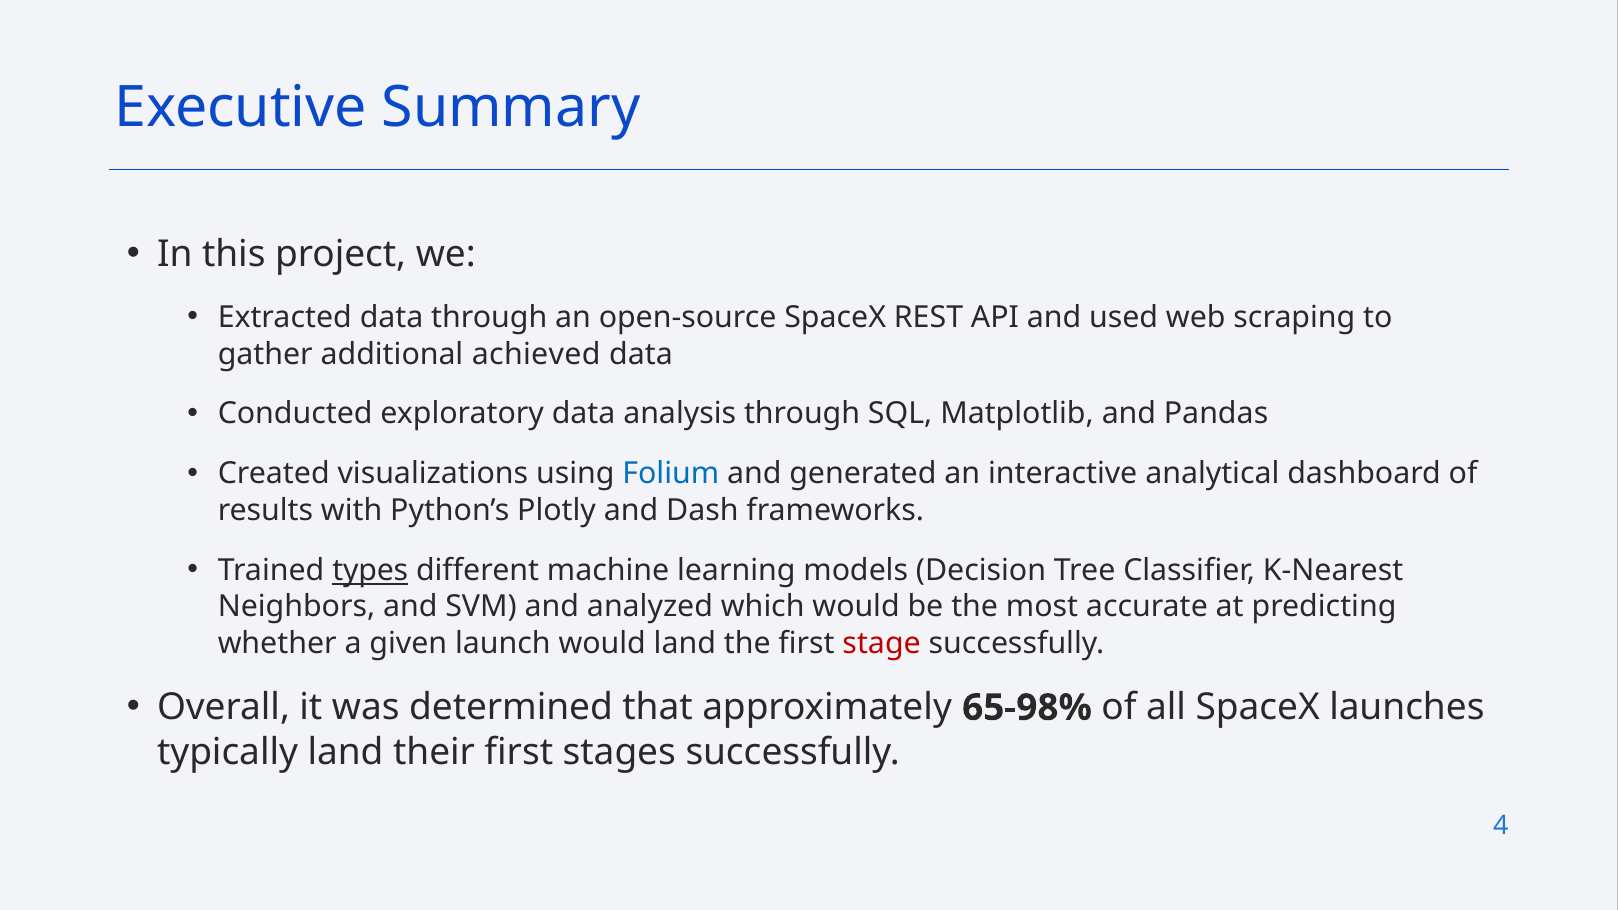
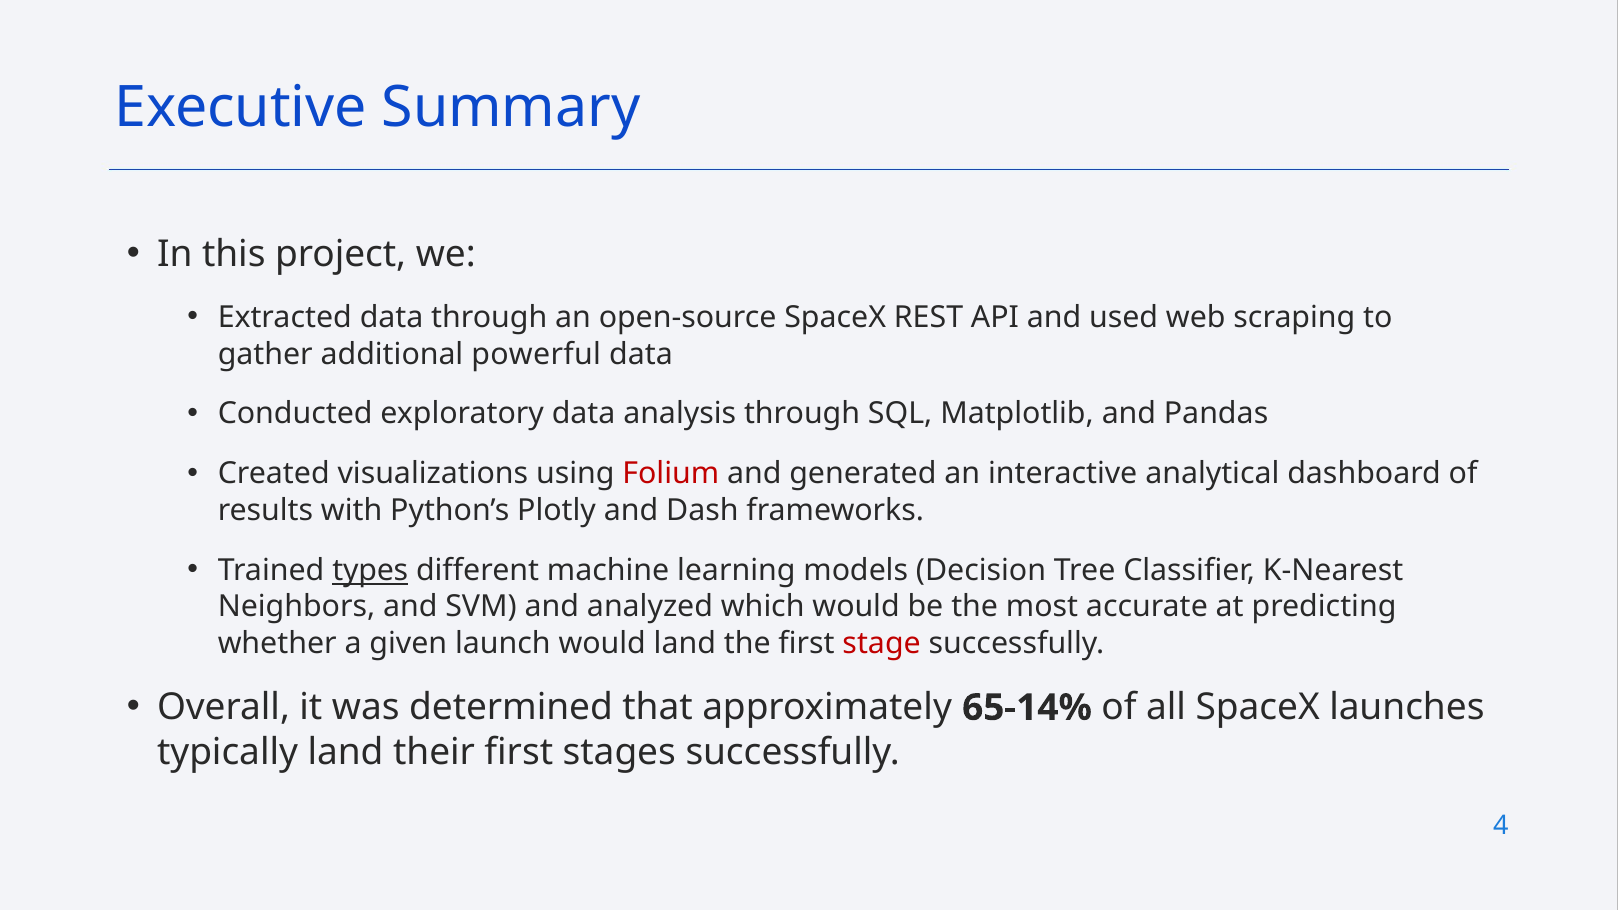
achieved: achieved -> powerful
Folium colour: blue -> red
65-98%: 65-98% -> 65-14%
